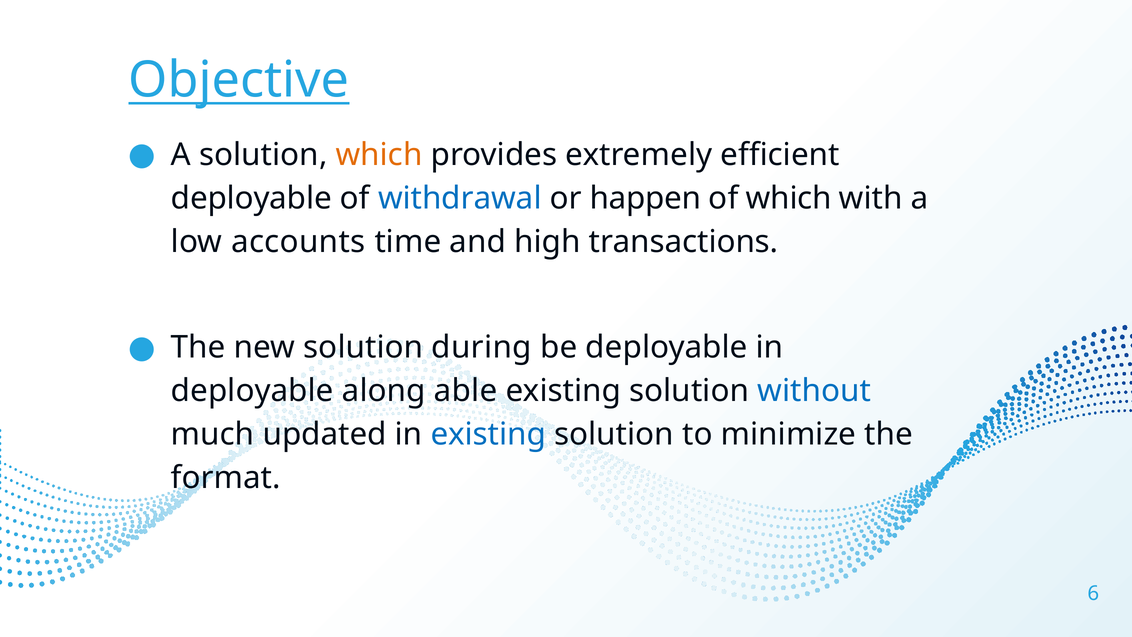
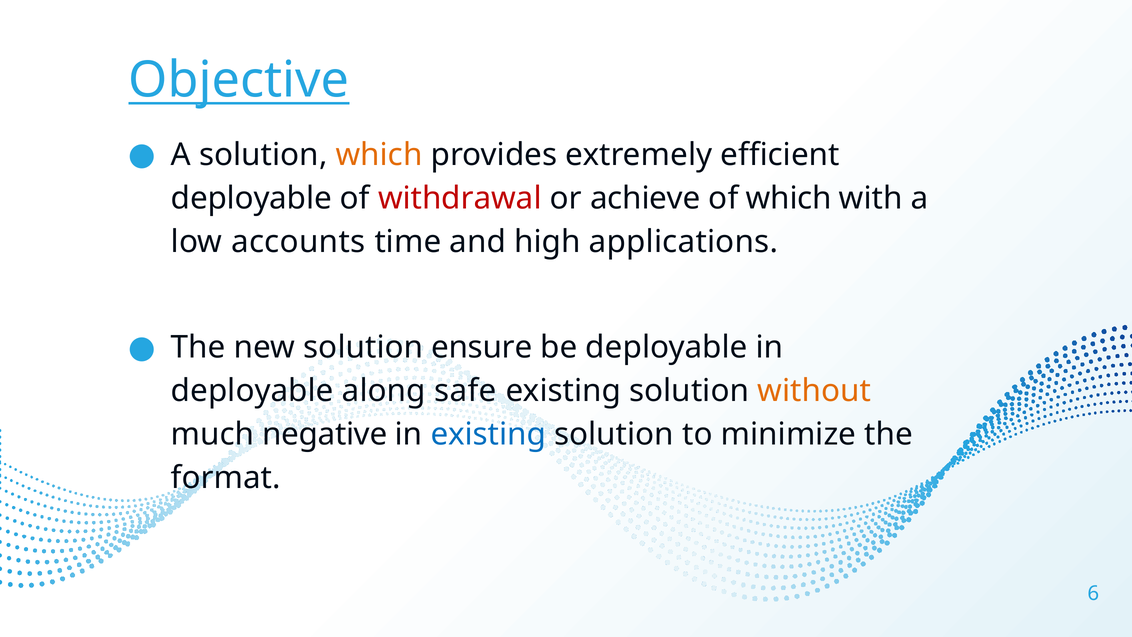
withdrawal colour: blue -> red
happen: happen -> achieve
transactions: transactions -> applications
during: during -> ensure
able: able -> safe
without colour: blue -> orange
updated: updated -> negative
